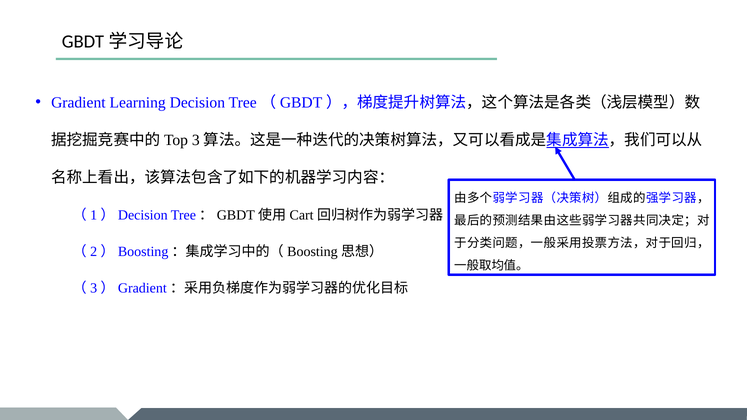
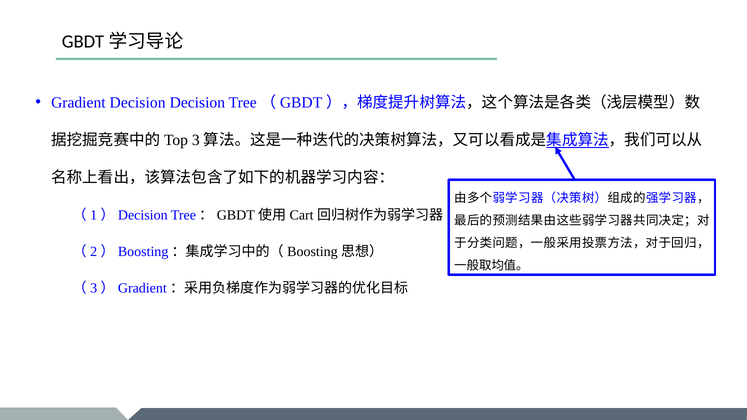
Gradient Learning: Learning -> Decision
